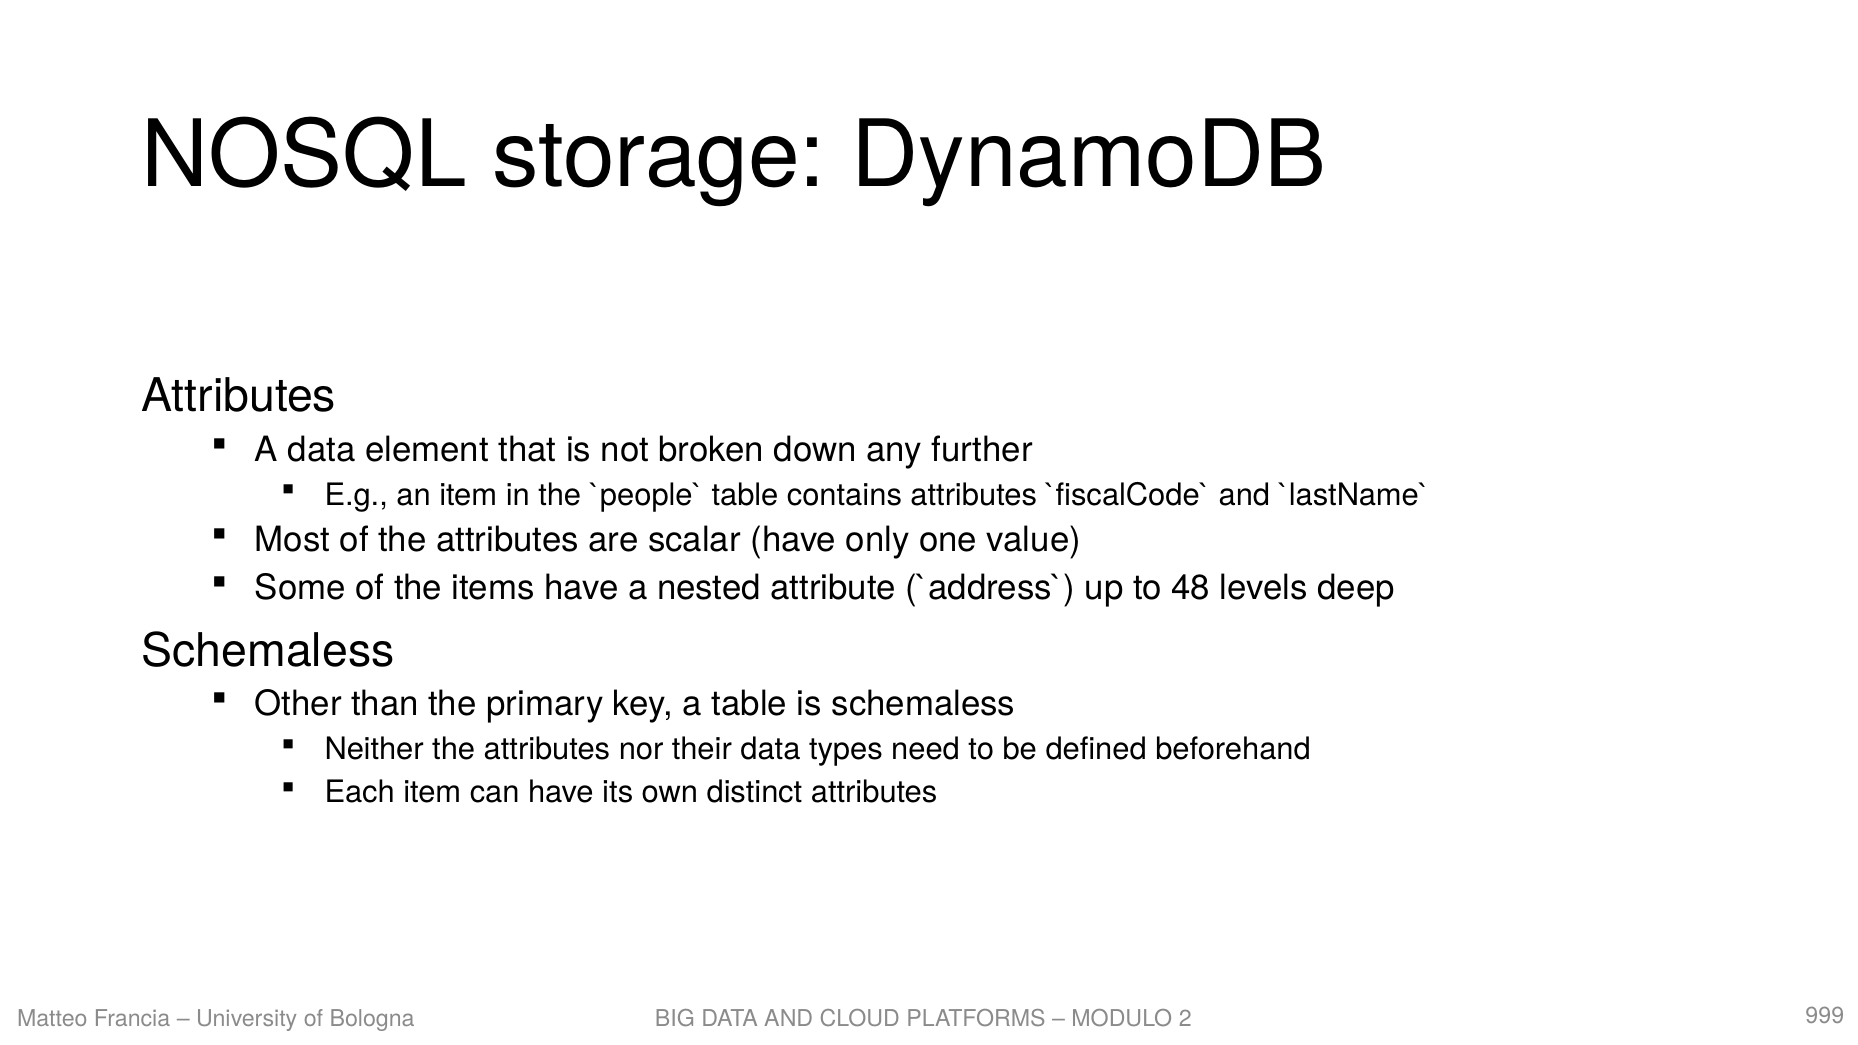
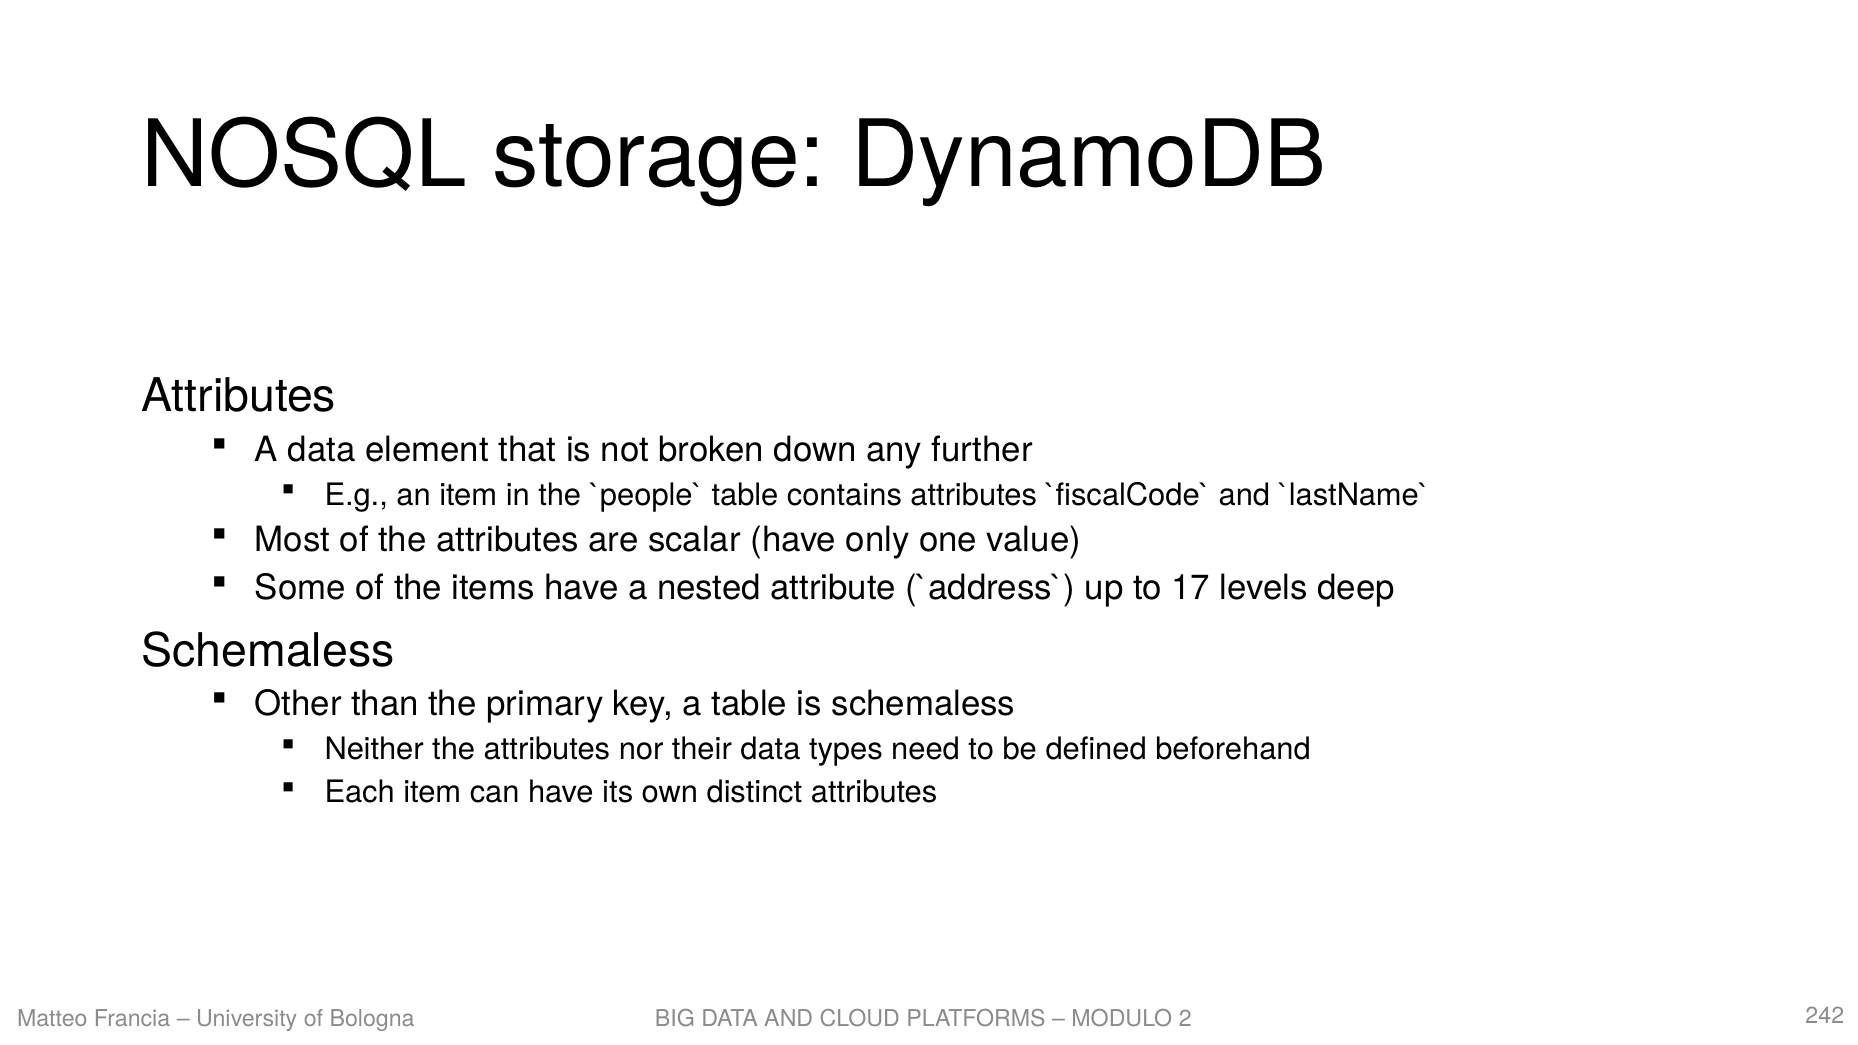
48: 48 -> 17
999: 999 -> 242
